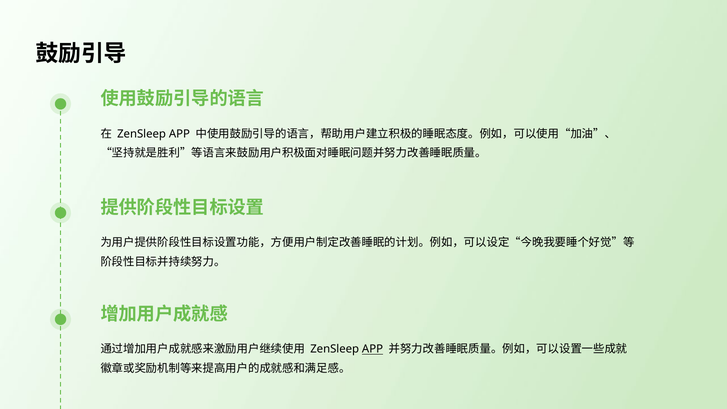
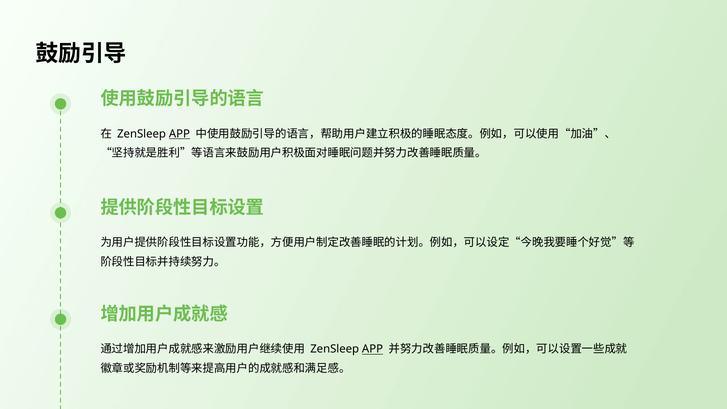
APP at (179, 134) underline: none -> present
